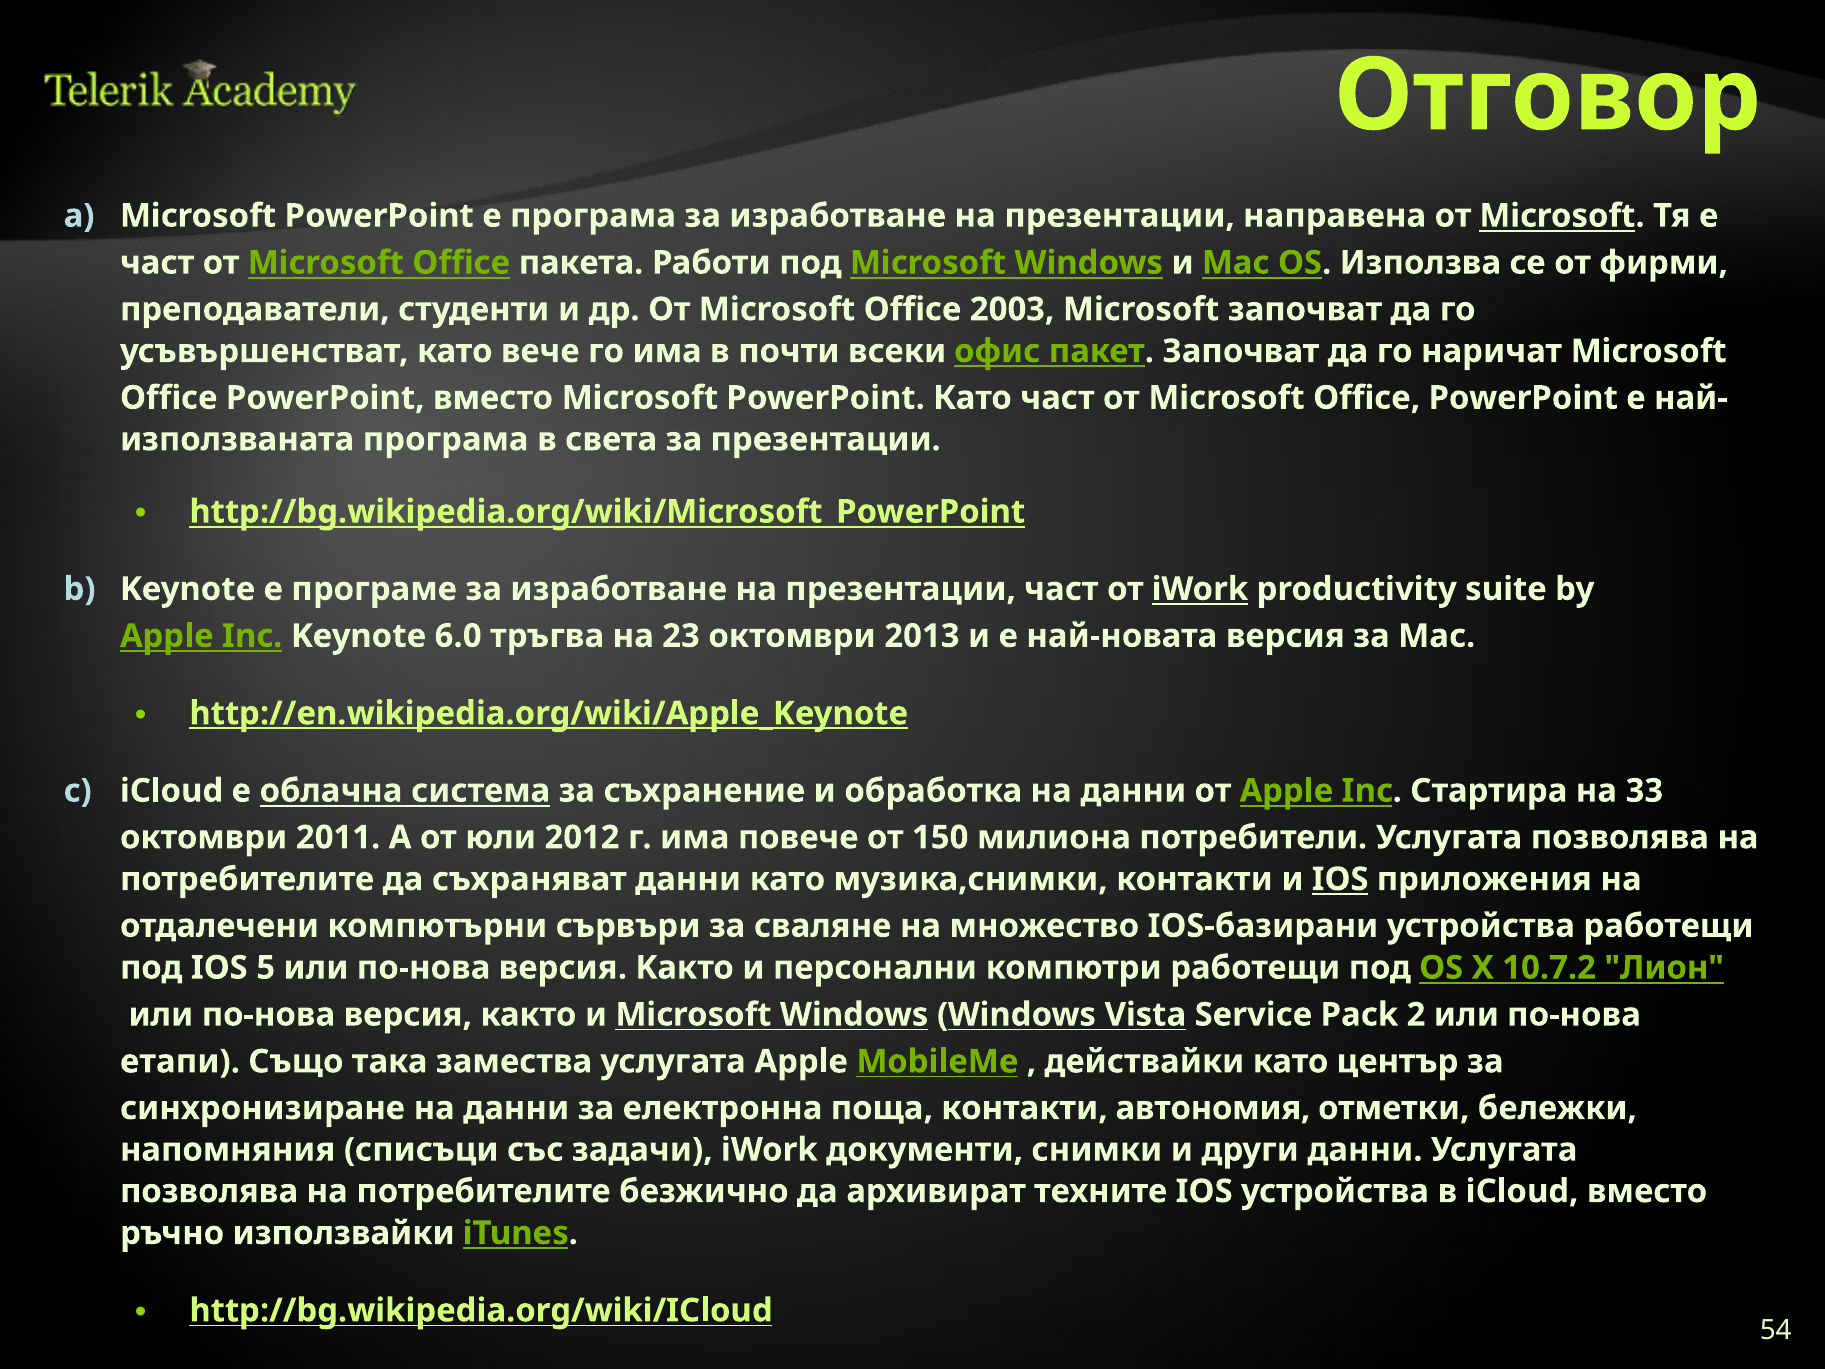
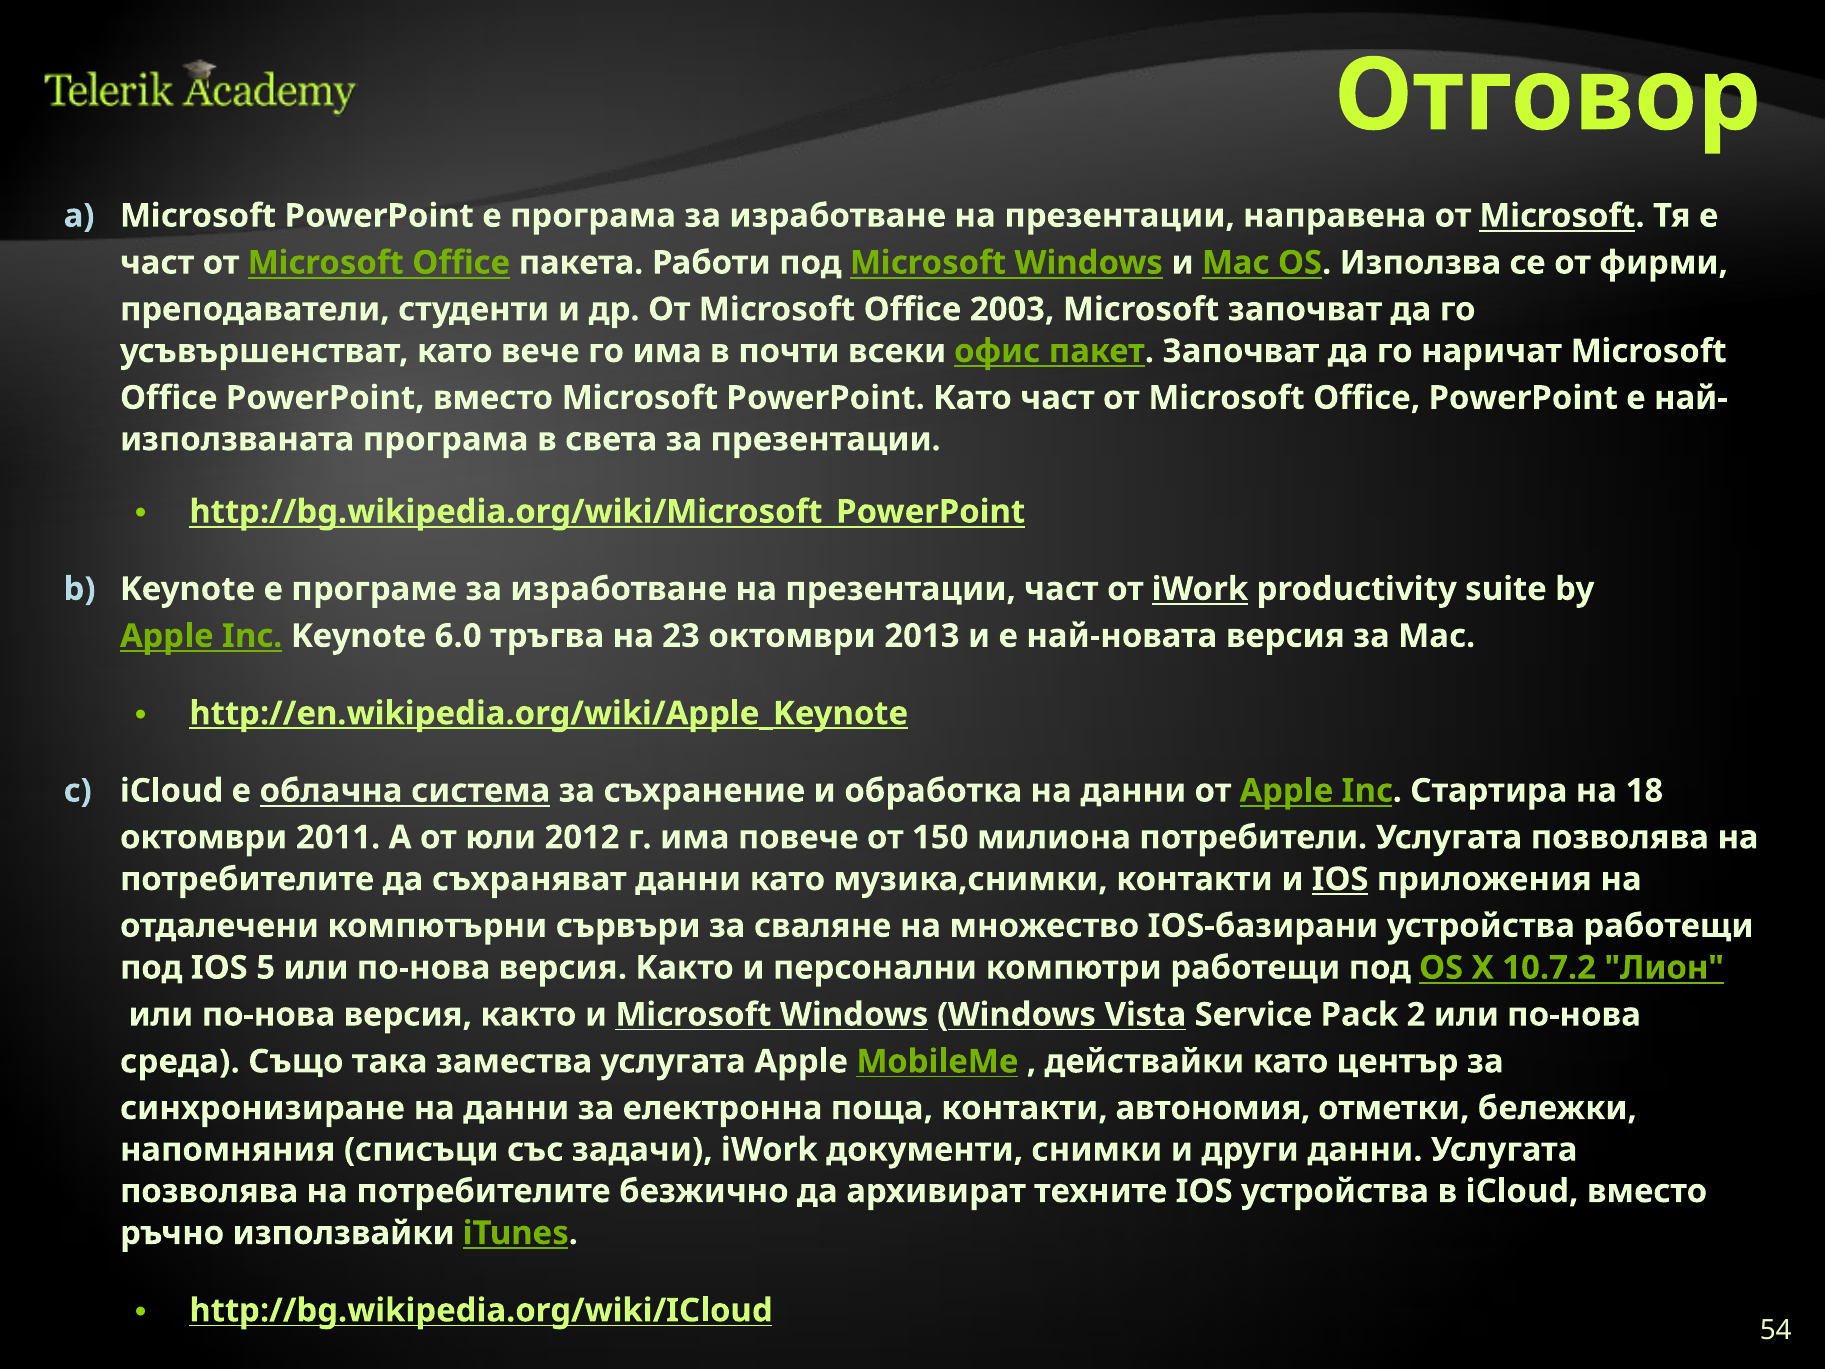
33: 33 -> 18
етапи: етапи -> среда
